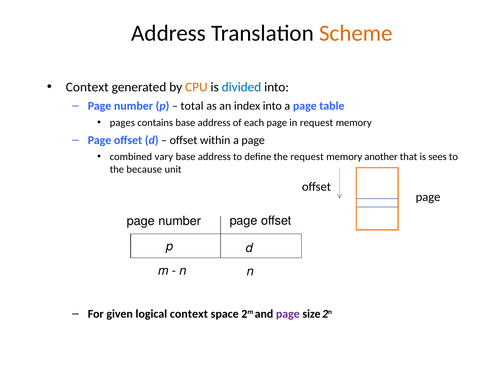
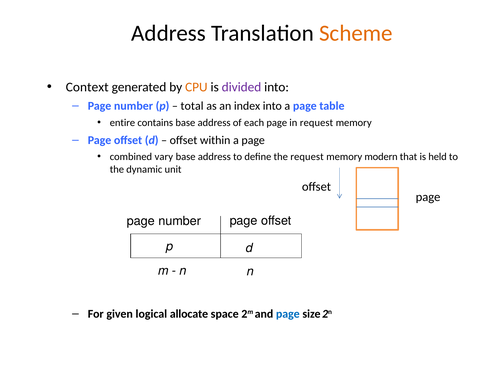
divided colour: blue -> purple
pages: pages -> entire
another: another -> modern
sees: sees -> held
because: because -> dynamic
logical context: context -> allocate
page at (288, 314) colour: purple -> blue
